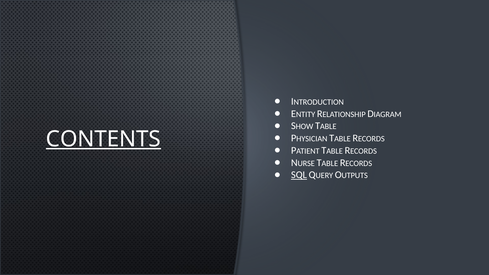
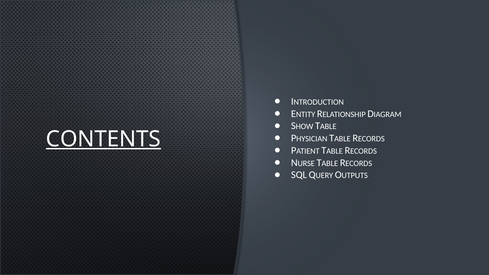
SQL underline: present -> none
